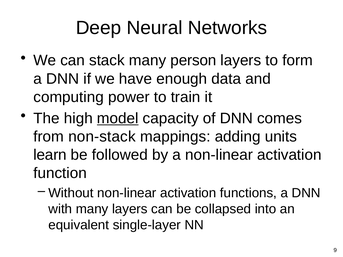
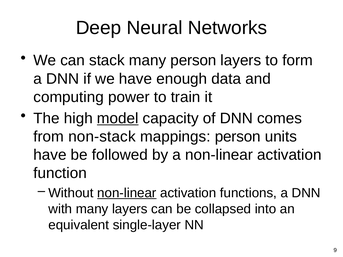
mappings adding: adding -> person
learn at (50, 155): learn -> have
non-linear at (127, 193) underline: none -> present
